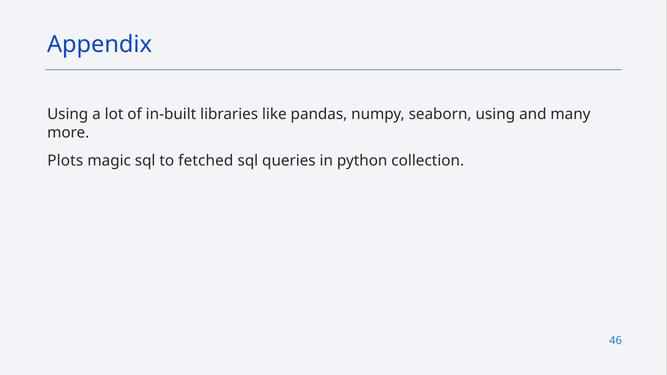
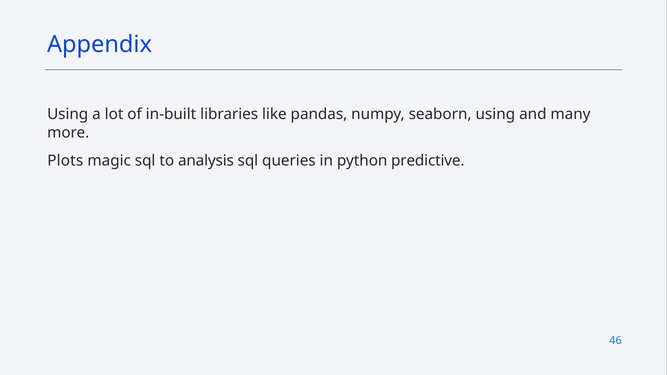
fetched: fetched -> analysis
collection: collection -> predictive
